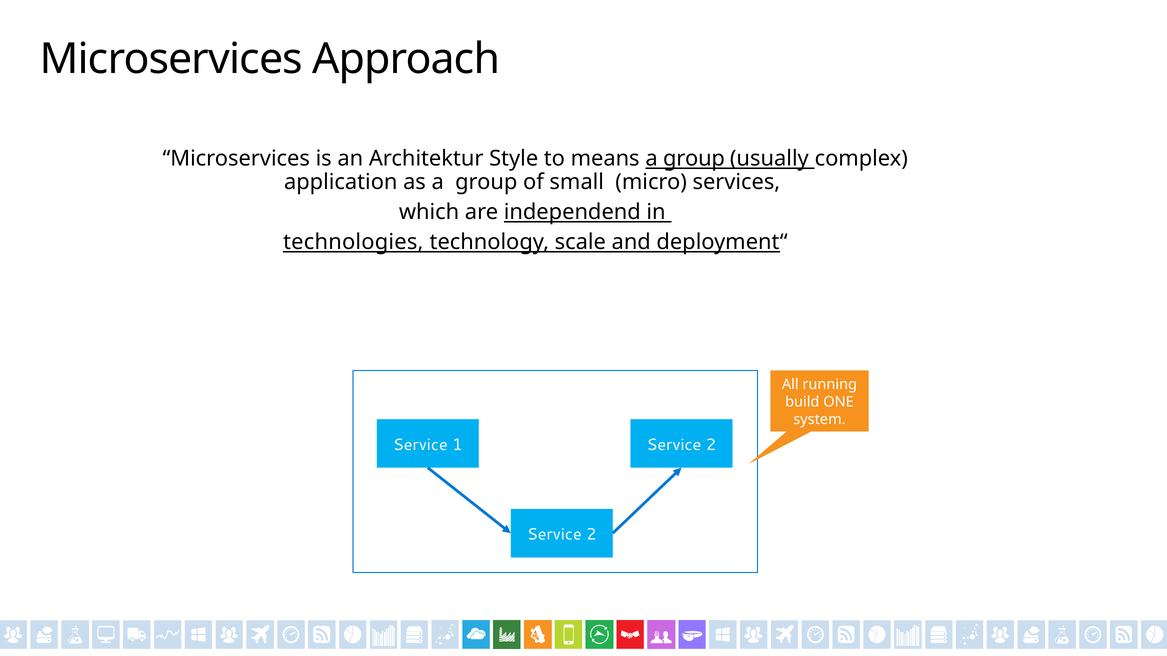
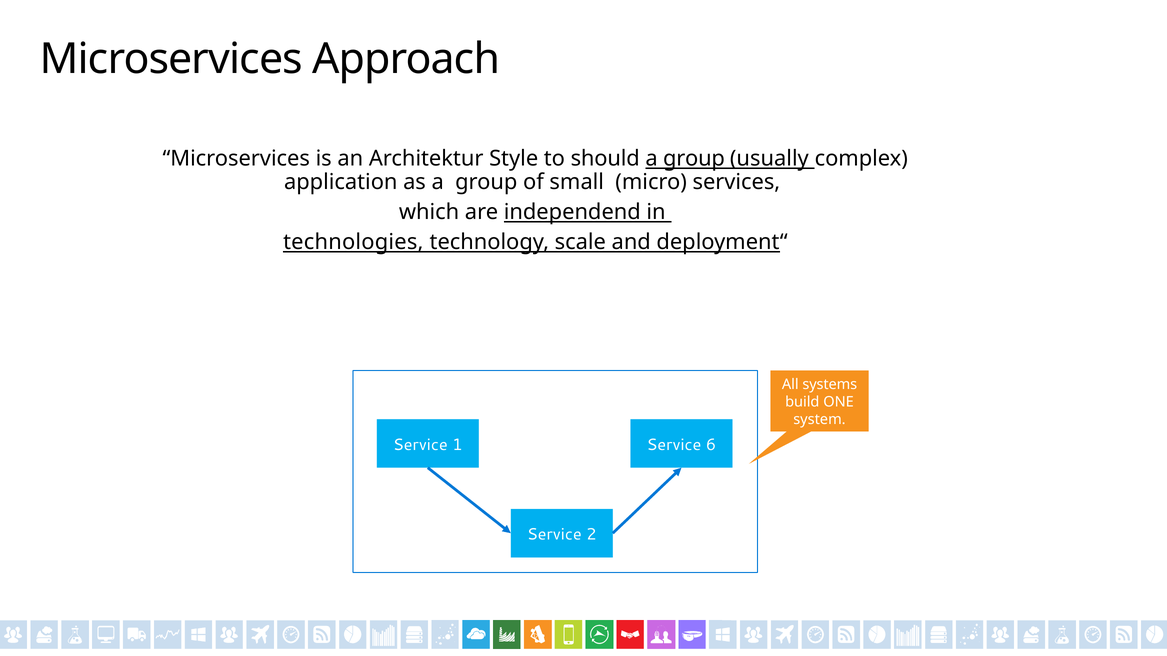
means: means -> should
running: running -> systems
1 Service 2: 2 -> 6
